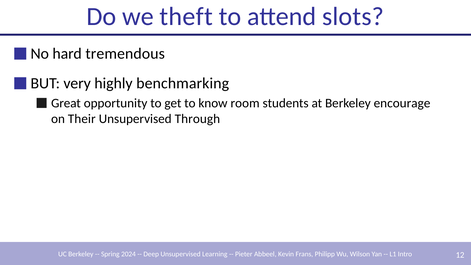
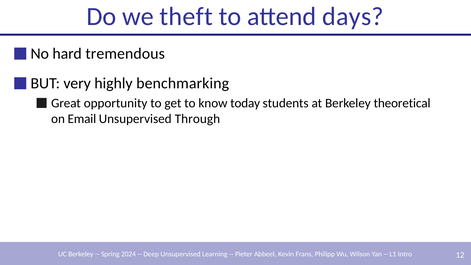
slots: slots -> days
room: room -> today
encourage: encourage -> theoretical
Their: Their -> Email
